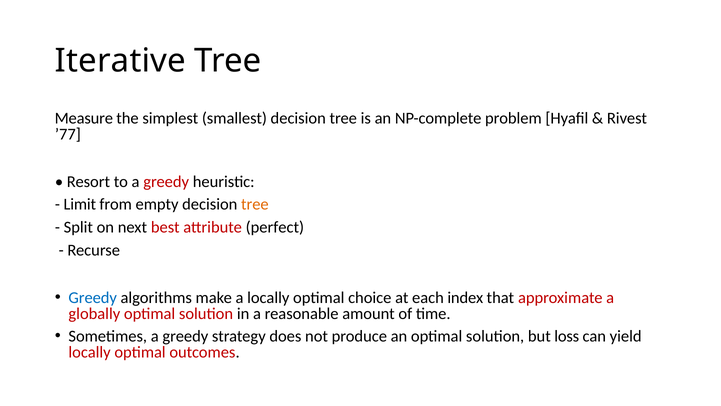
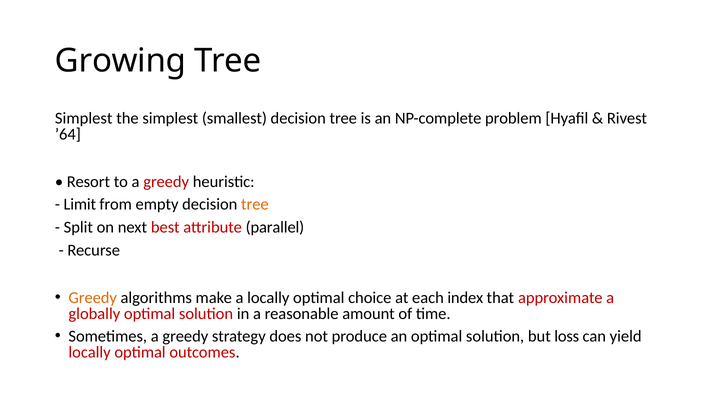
Iterative: Iterative -> Growing
Measure at (84, 118): Measure -> Simplest
’77: ’77 -> ’64
perfect: perfect -> parallel
Greedy at (93, 297) colour: blue -> orange
